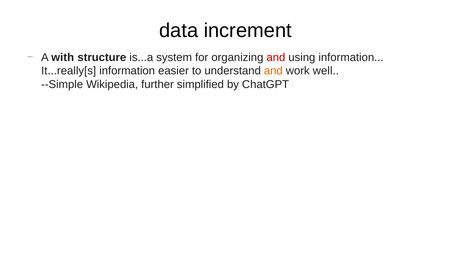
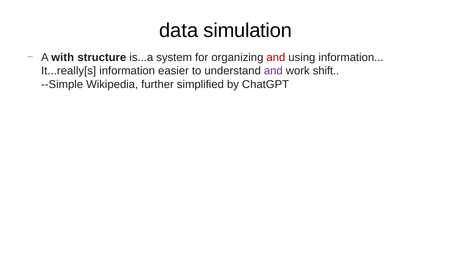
increment: increment -> simulation
and at (273, 71) colour: orange -> purple
well: well -> shift
